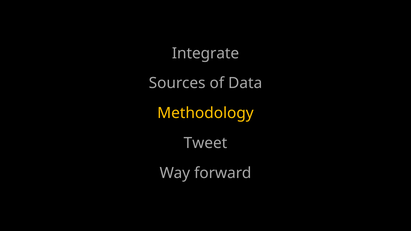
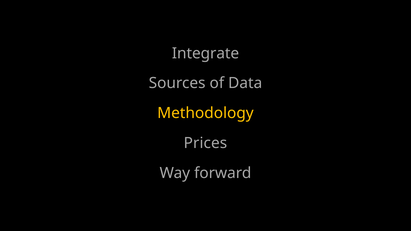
Tweet: Tweet -> Prices
